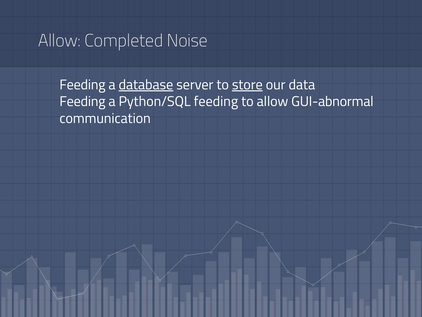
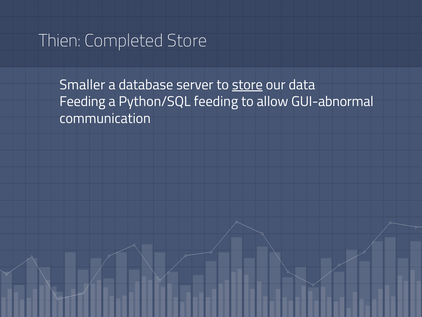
Allow at (60, 41): Allow -> Thien
Completed Noise: Noise -> Store
Feeding at (82, 85): Feeding -> Smaller
database underline: present -> none
